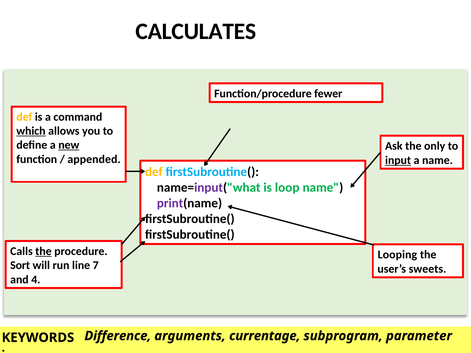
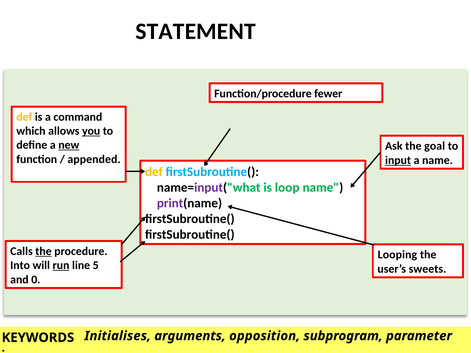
CALCULATES: CALCULATES -> STATEMENT
which underline: present -> none
you underline: none -> present
only: only -> goal
Sort: Sort -> Into
run underline: none -> present
7: 7 -> 5
4: 4 -> 0
Difference: Difference -> Initialises
currentage: currentage -> opposition
